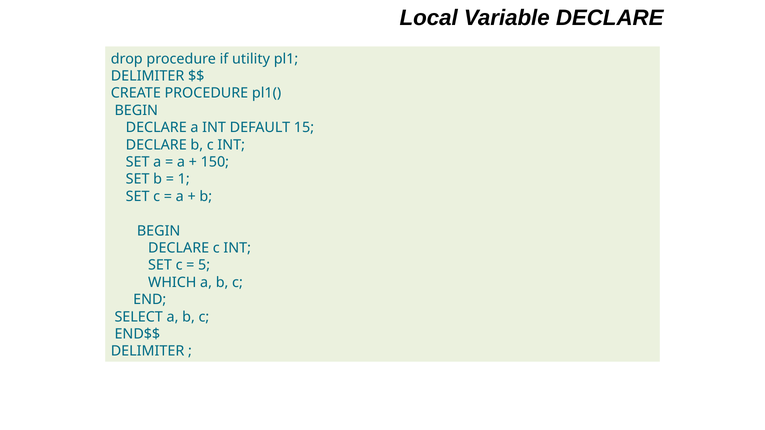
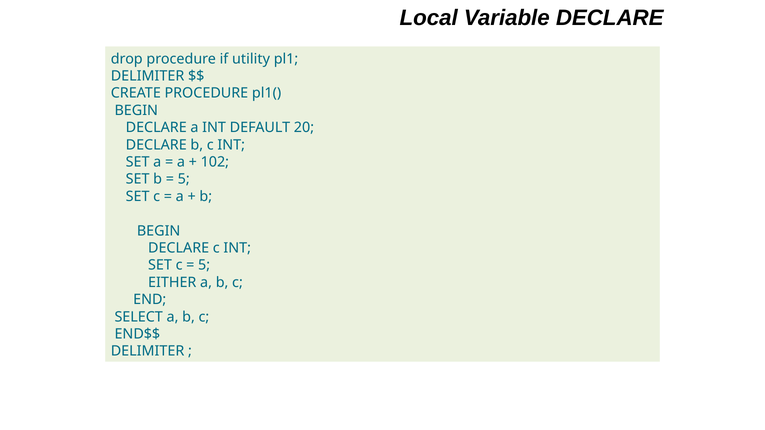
15: 15 -> 20
150: 150 -> 102
1 at (184, 179): 1 -> 5
WHICH: WHICH -> EITHER
